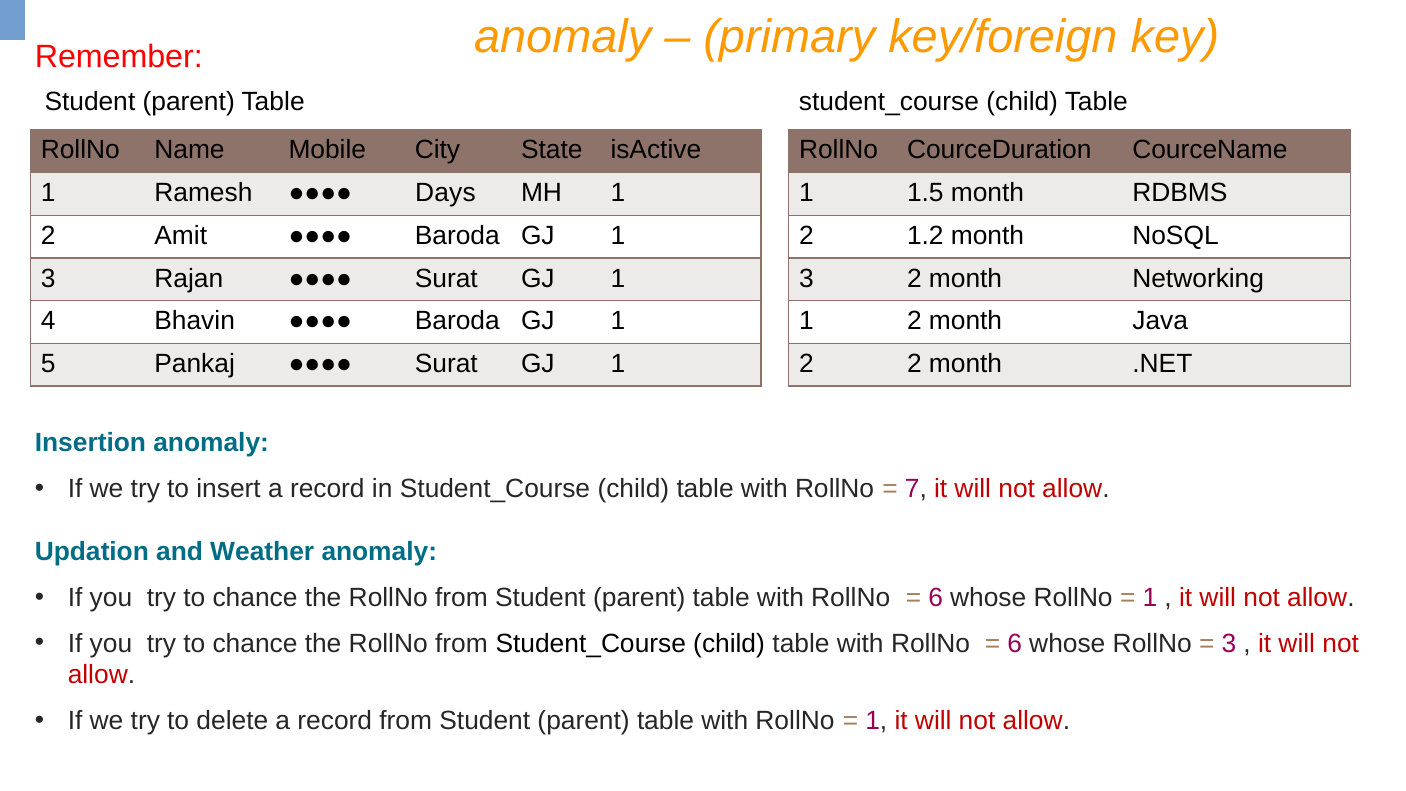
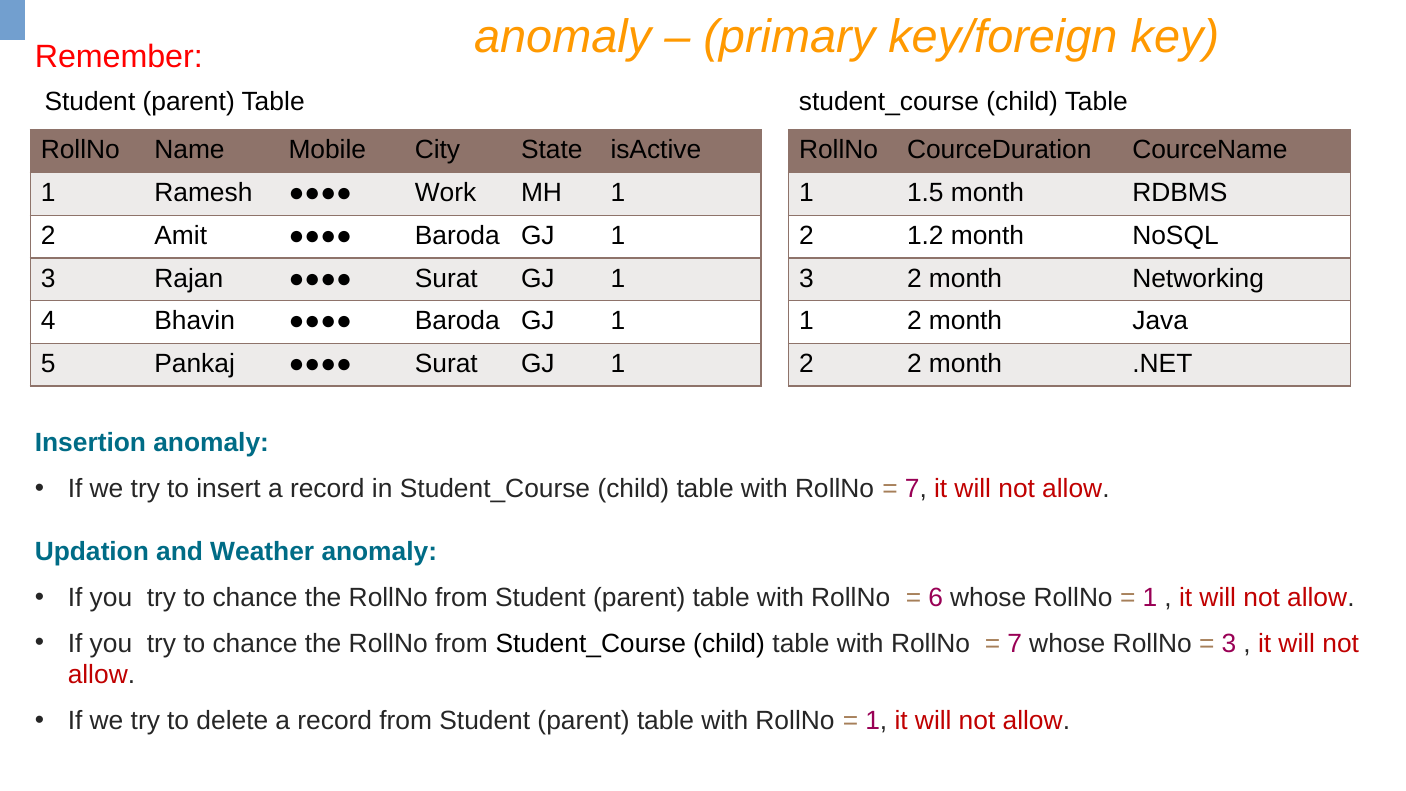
Days: Days -> Work
6 at (1015, 643): 6 -> 7
